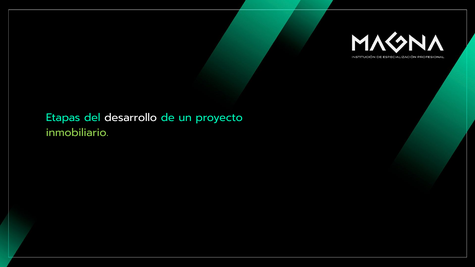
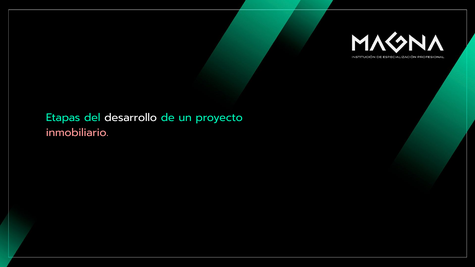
inmobiliario colour: light green -> pink
